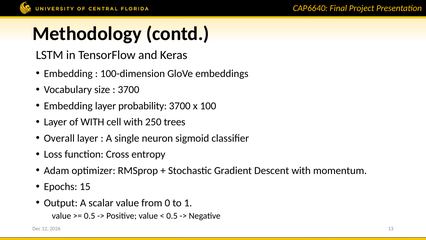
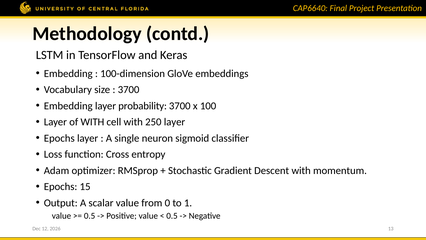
250 trees: trees -> layer
Overall at (59, 138): Overall -> Epochs
